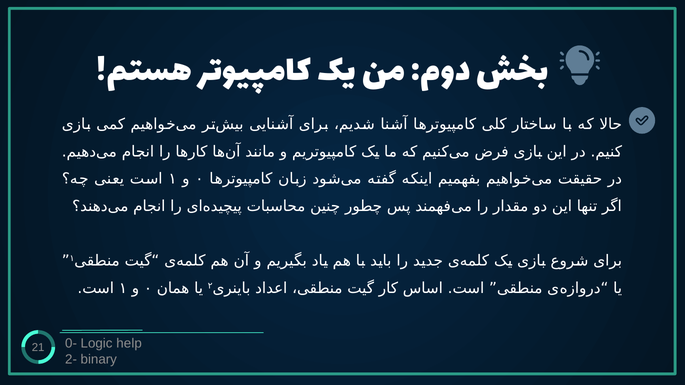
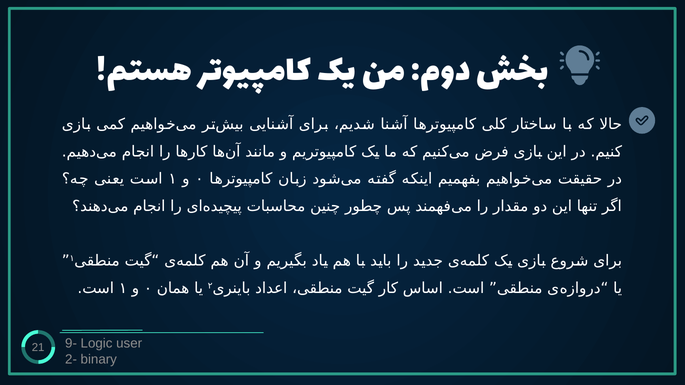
0-: 0- -> 9-
help: help -> user
